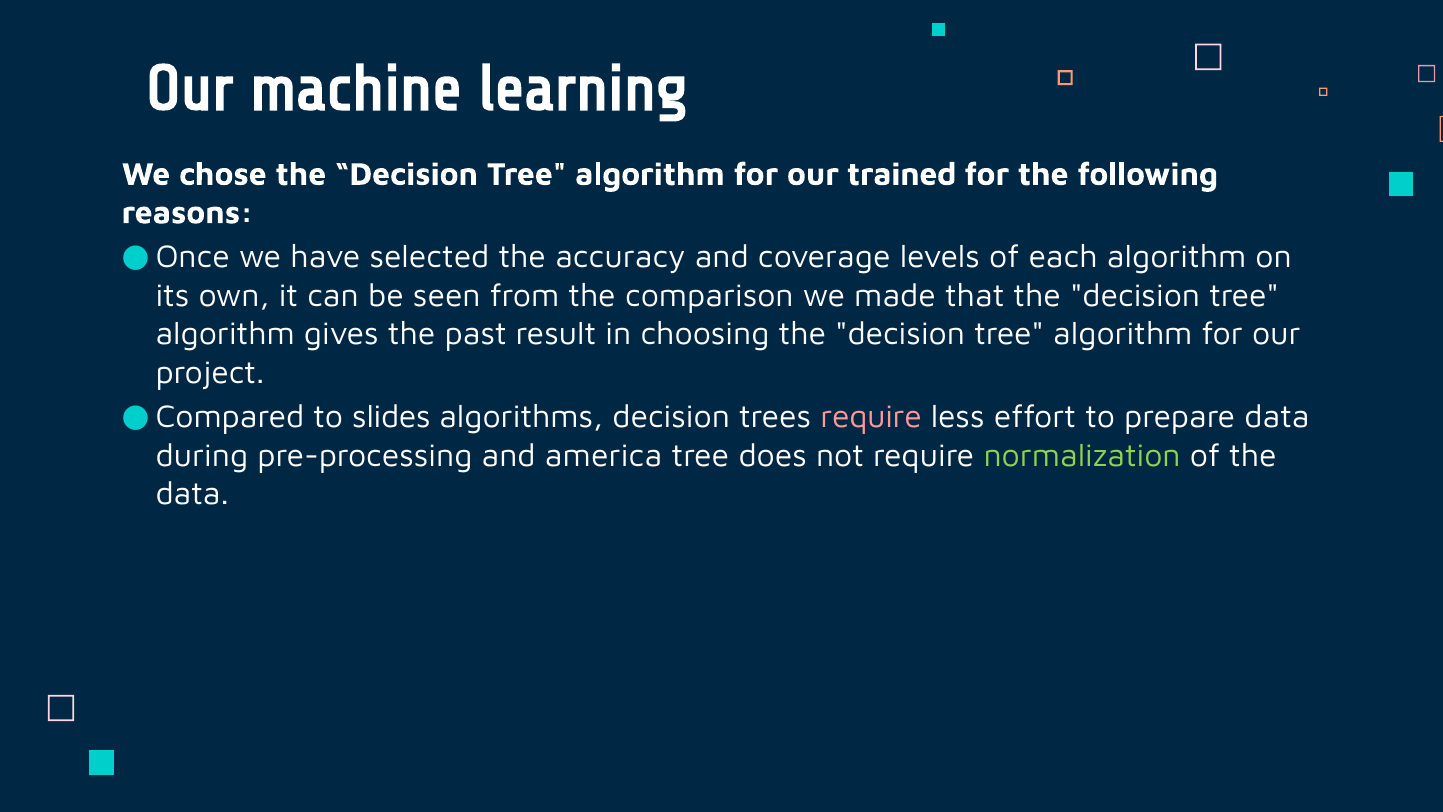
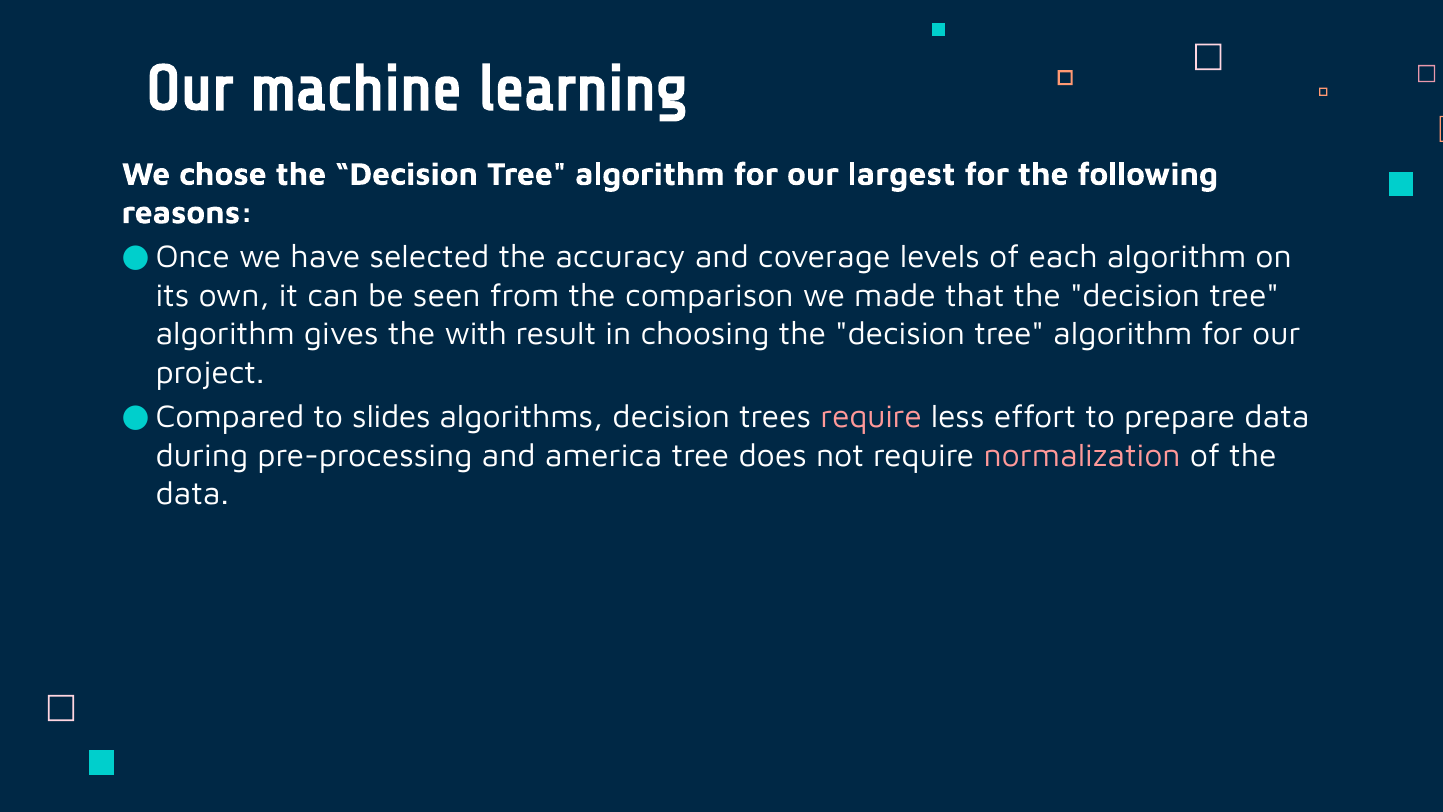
trained: trained -> largest
past: past -> with
normalization colour: light green -> pink
